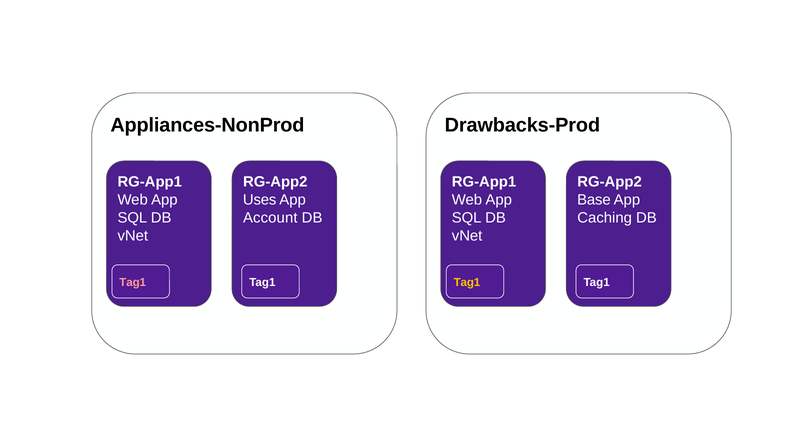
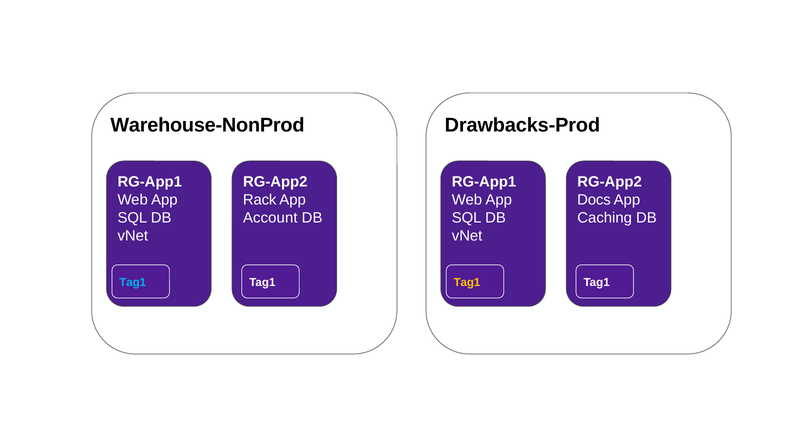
Appliances-NonProd: Appliances-NonProd -> Warehouse-NonProd
Uses: Uses -> Rack
Base: Base -> Docs
Tag1 at (133, 282) colour: pink -> light blue
